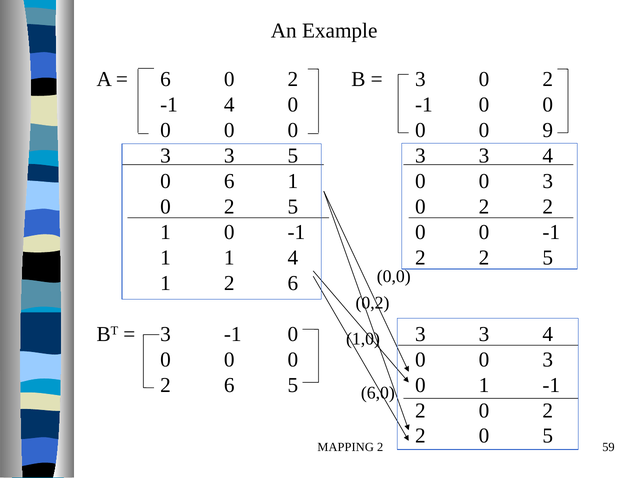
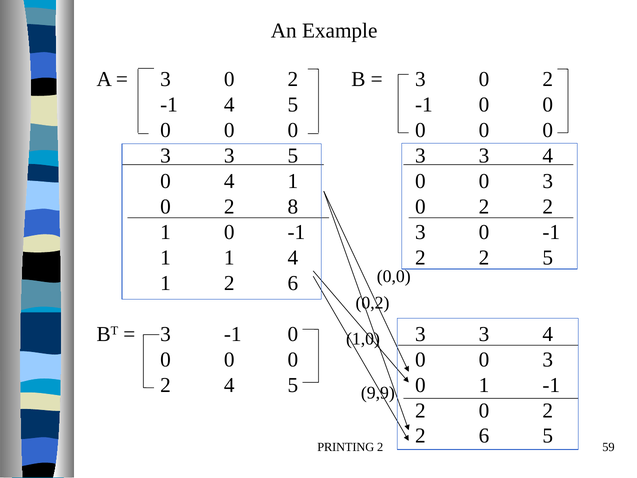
6 at (166, 79): 6 -> 3
-1 4 0: 0 -> 5
9 at (548, 130): 9 -> 0
0 6: 6 -> 4
0 2 5: 5 -> 8
1 0 -1 0: 0 -> 3
6 at (229, 385): 6 -> 4
6,0: 6,0 -> 9,9
0 at (484, 436): 0 -> 6
MAPPING: MAPPING -> PRINTING
